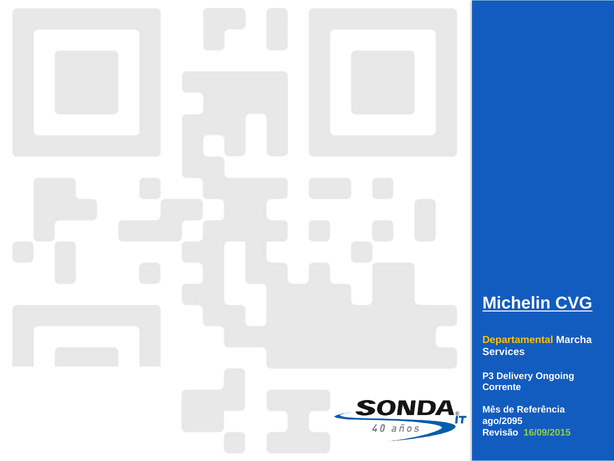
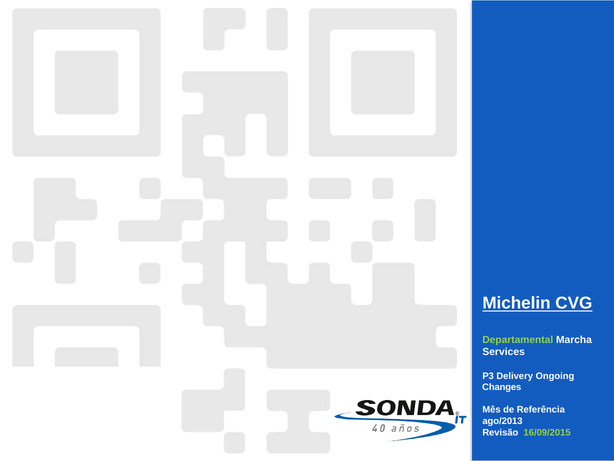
Departamental colour: yellow -> light green
Corrente: Corrente -> Changes
ago/2095: ago/2095 -> ago/2013
